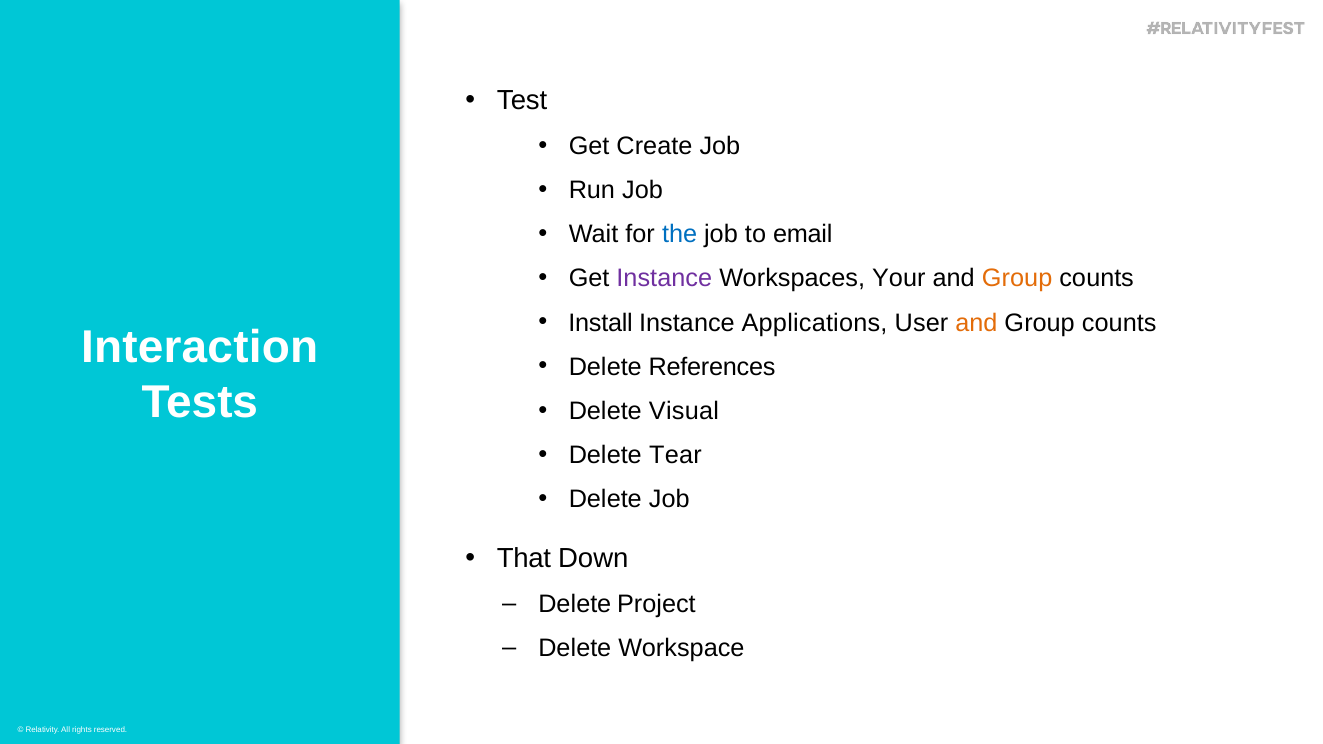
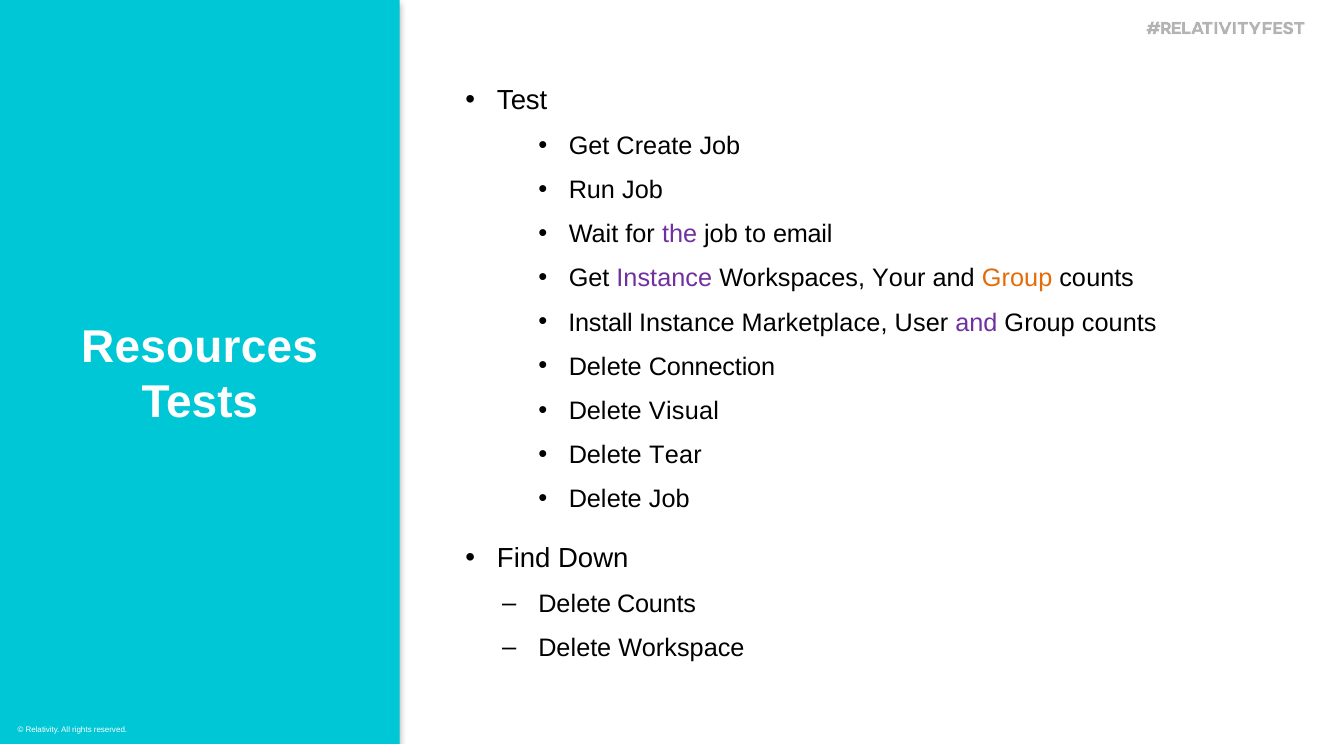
the colour: blue -> purple
Applications: Applications -> Marketplace
and at (976, 323) colour: orange -> purple
Interaction: Interaction -> Resources
References: References -> Connection
That: That -> Find
Delete Project: Project -> Counts
